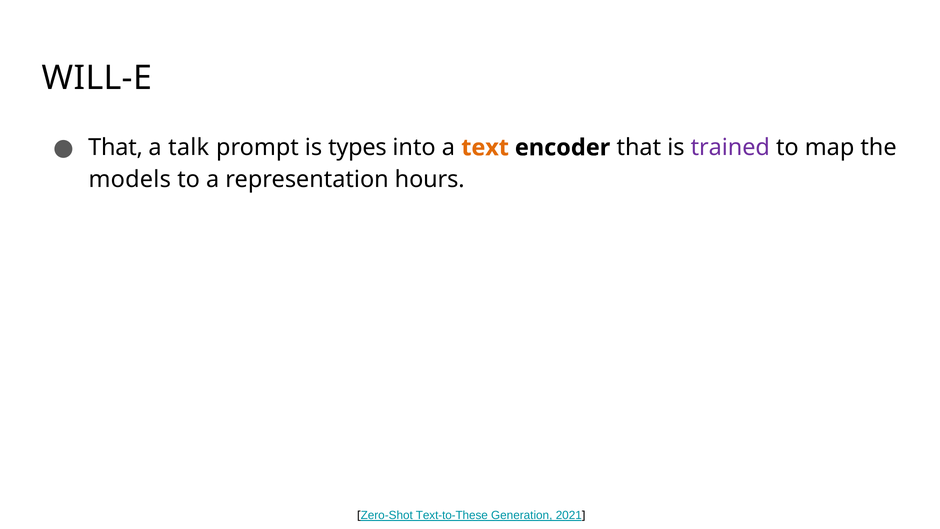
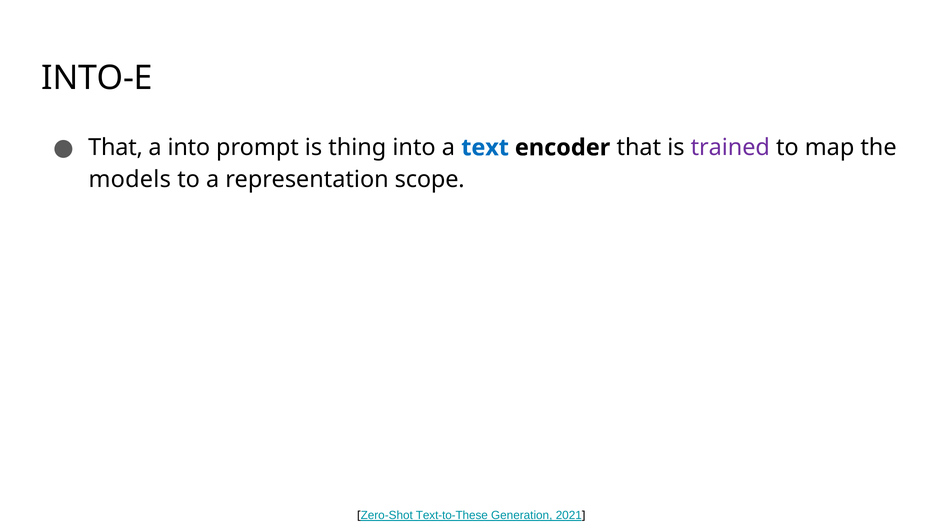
WILL-E: WILL-E -> INTO-E
a talk: talk -> into
types: types -> thing
text colour: orange -> blue
hours: hours -> scope
